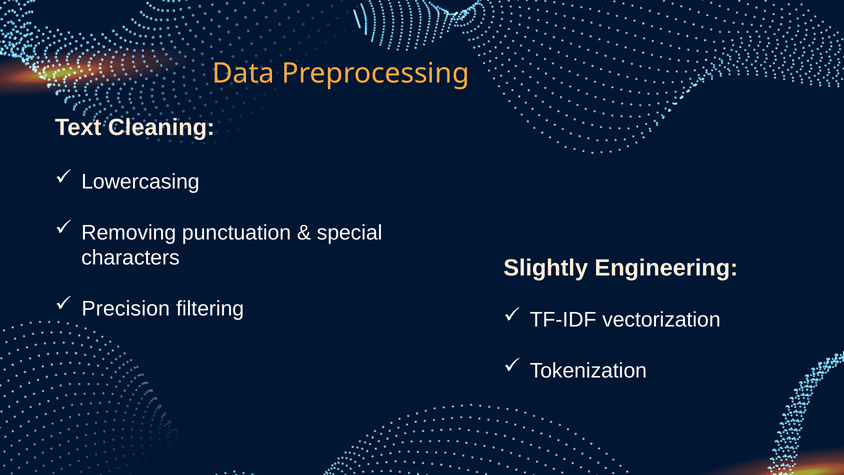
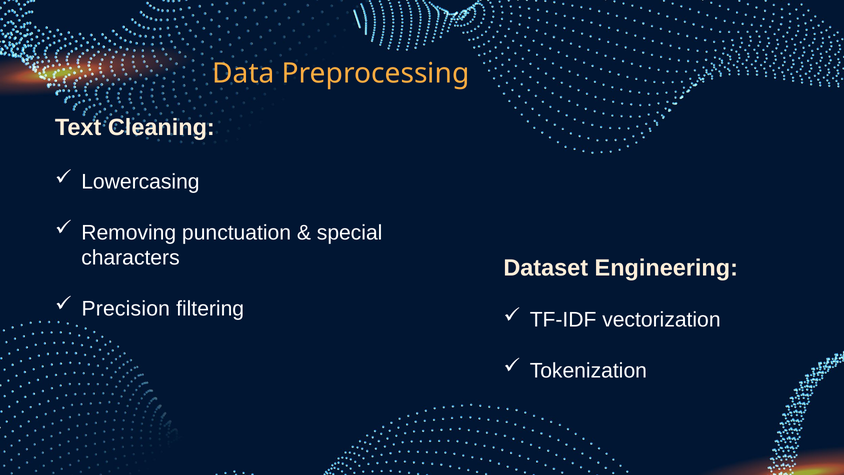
Slightly: Slightly -> Dataset
